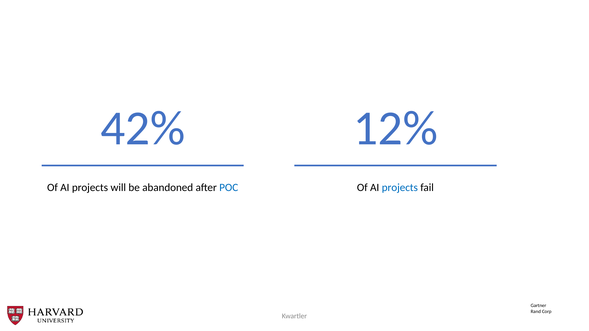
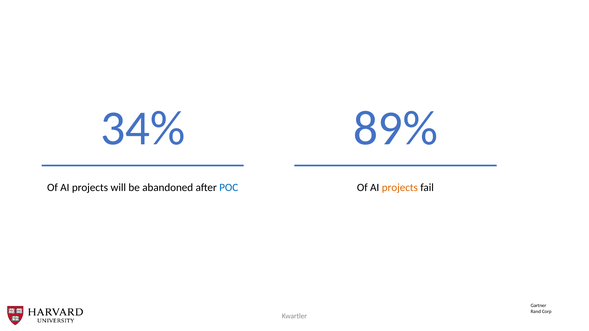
42%: 42% -> 34%
12%: 12% -> 89%
projects at (400, 188) colour: blue -> orange
